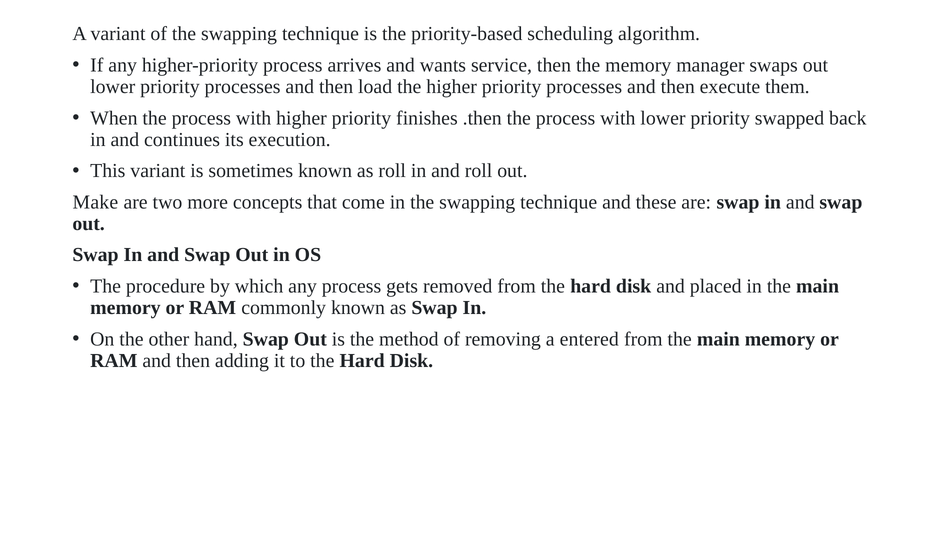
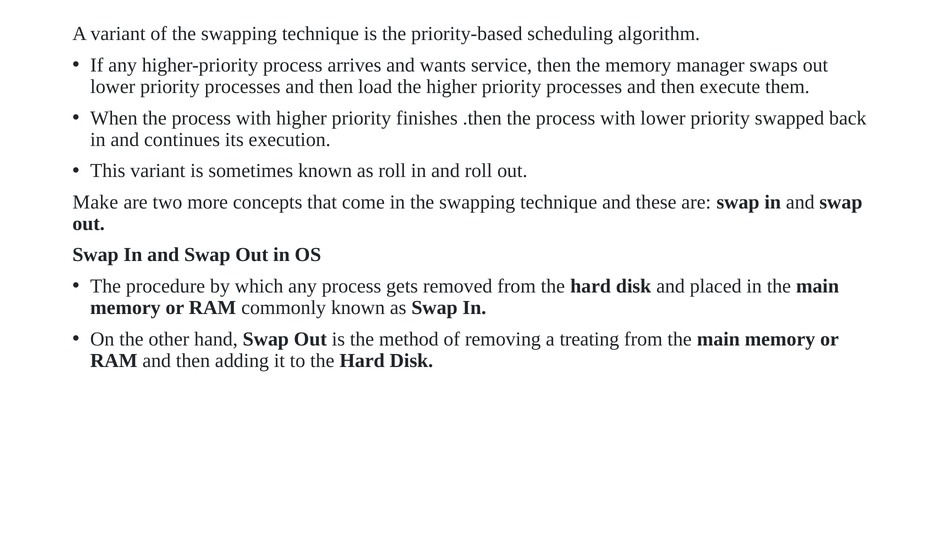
entered: entered -> treating
